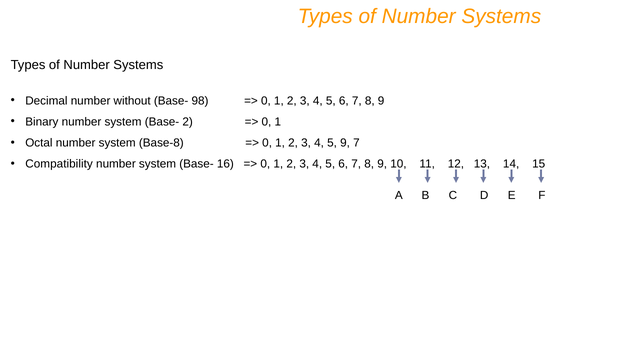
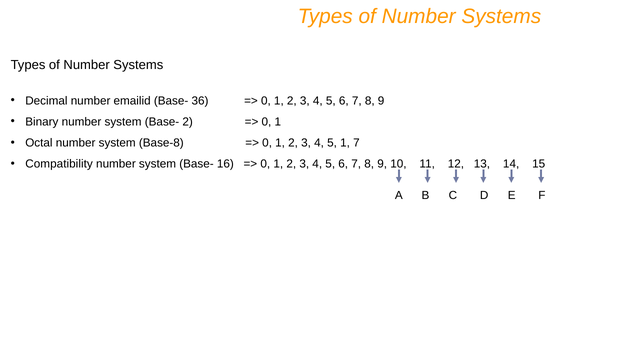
without: without -> emailid
98: 98 -> 36
5 9: 9 -> 1
